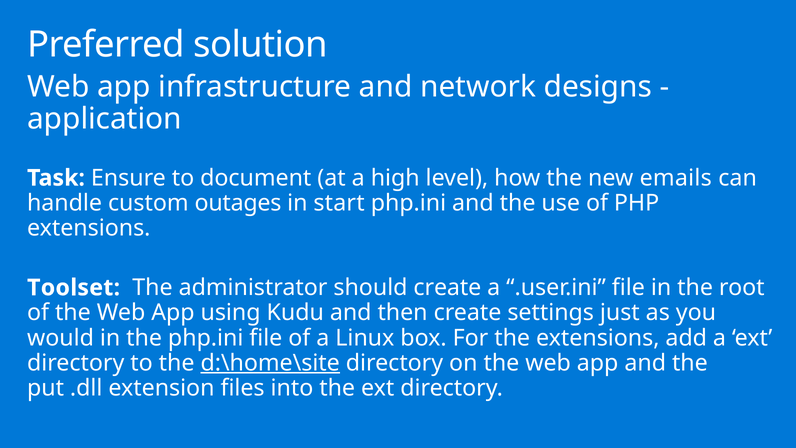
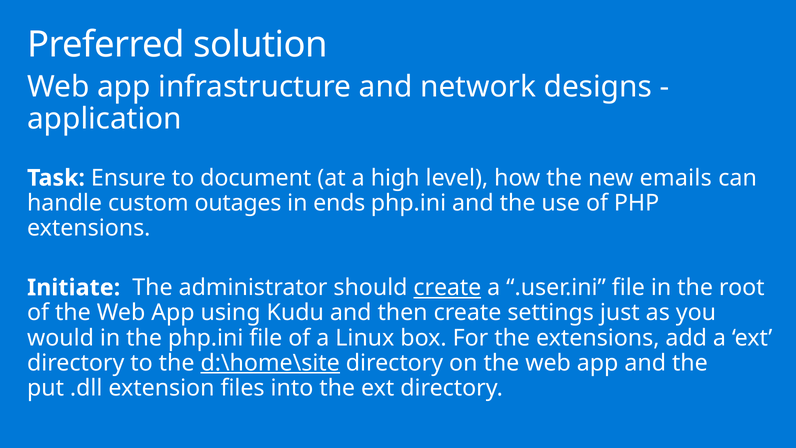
start: start -> ends
Toolset: Toolset -> Initiate
create at (447, 287) underline: none -> present
